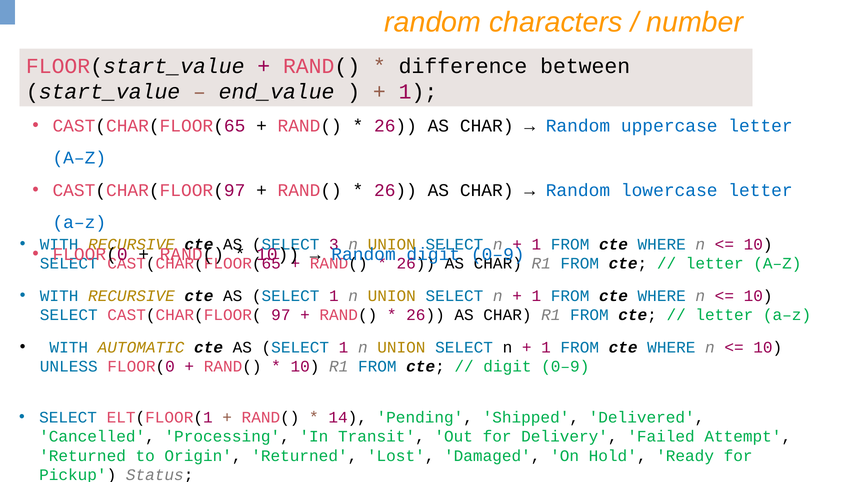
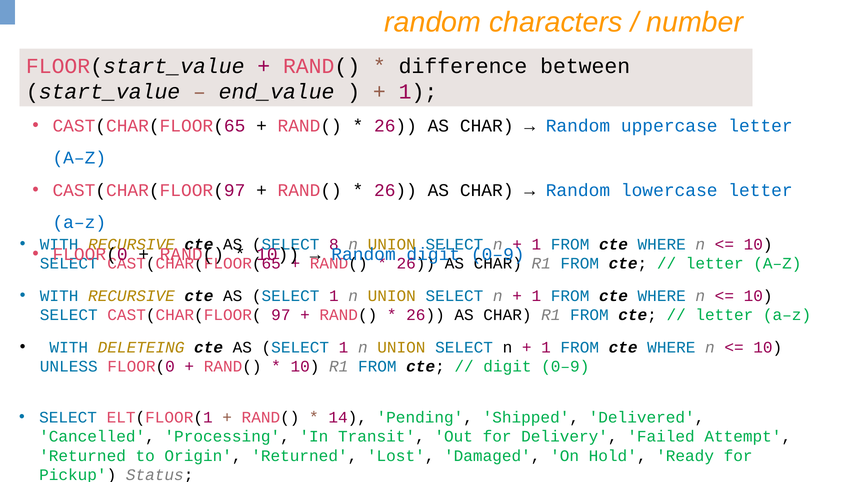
3: 3 -> 8
AUTOMATIC: AUTOMATIC -> DELETEING
